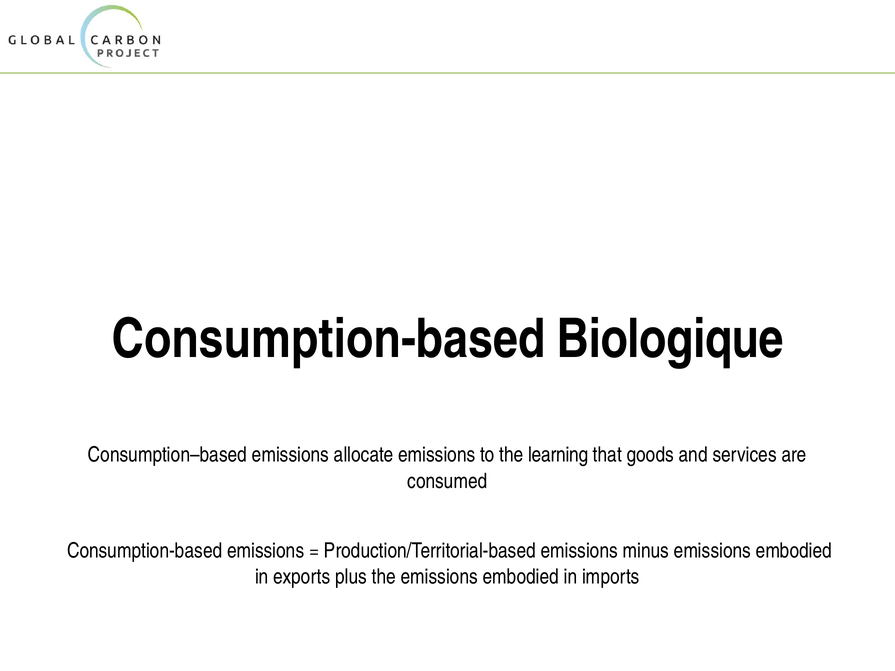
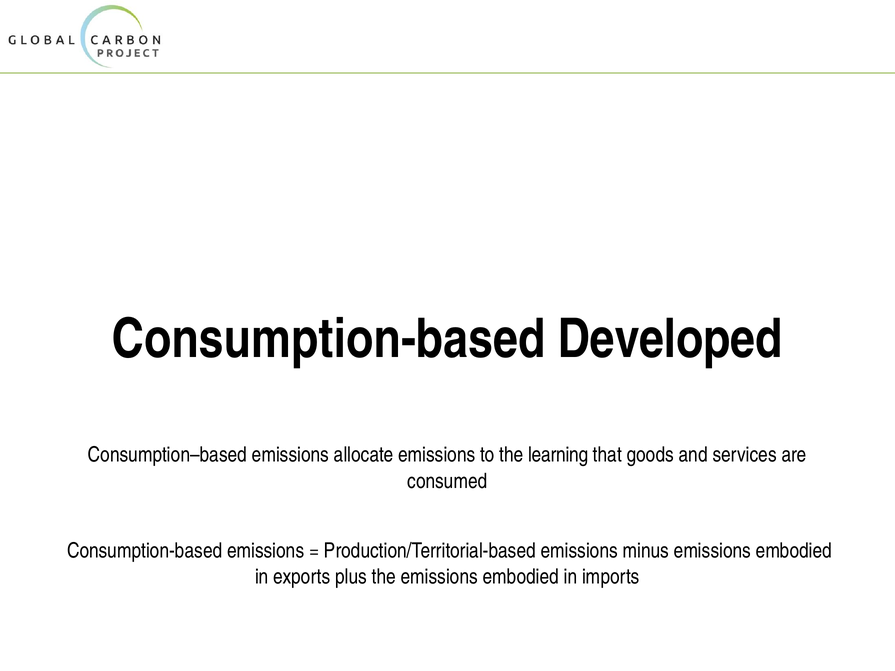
Biologique: Biologique -> Developed
